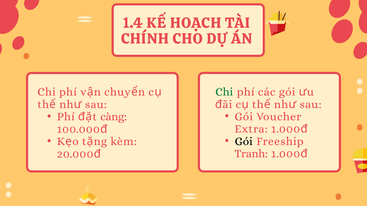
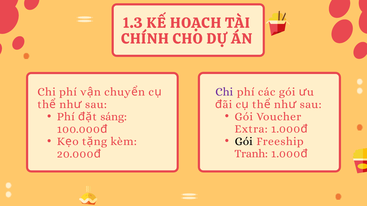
1.4: 1.4 -> 1.3
Chi at (224, 92) colour: green -> purple
càng: càng -> sáng
